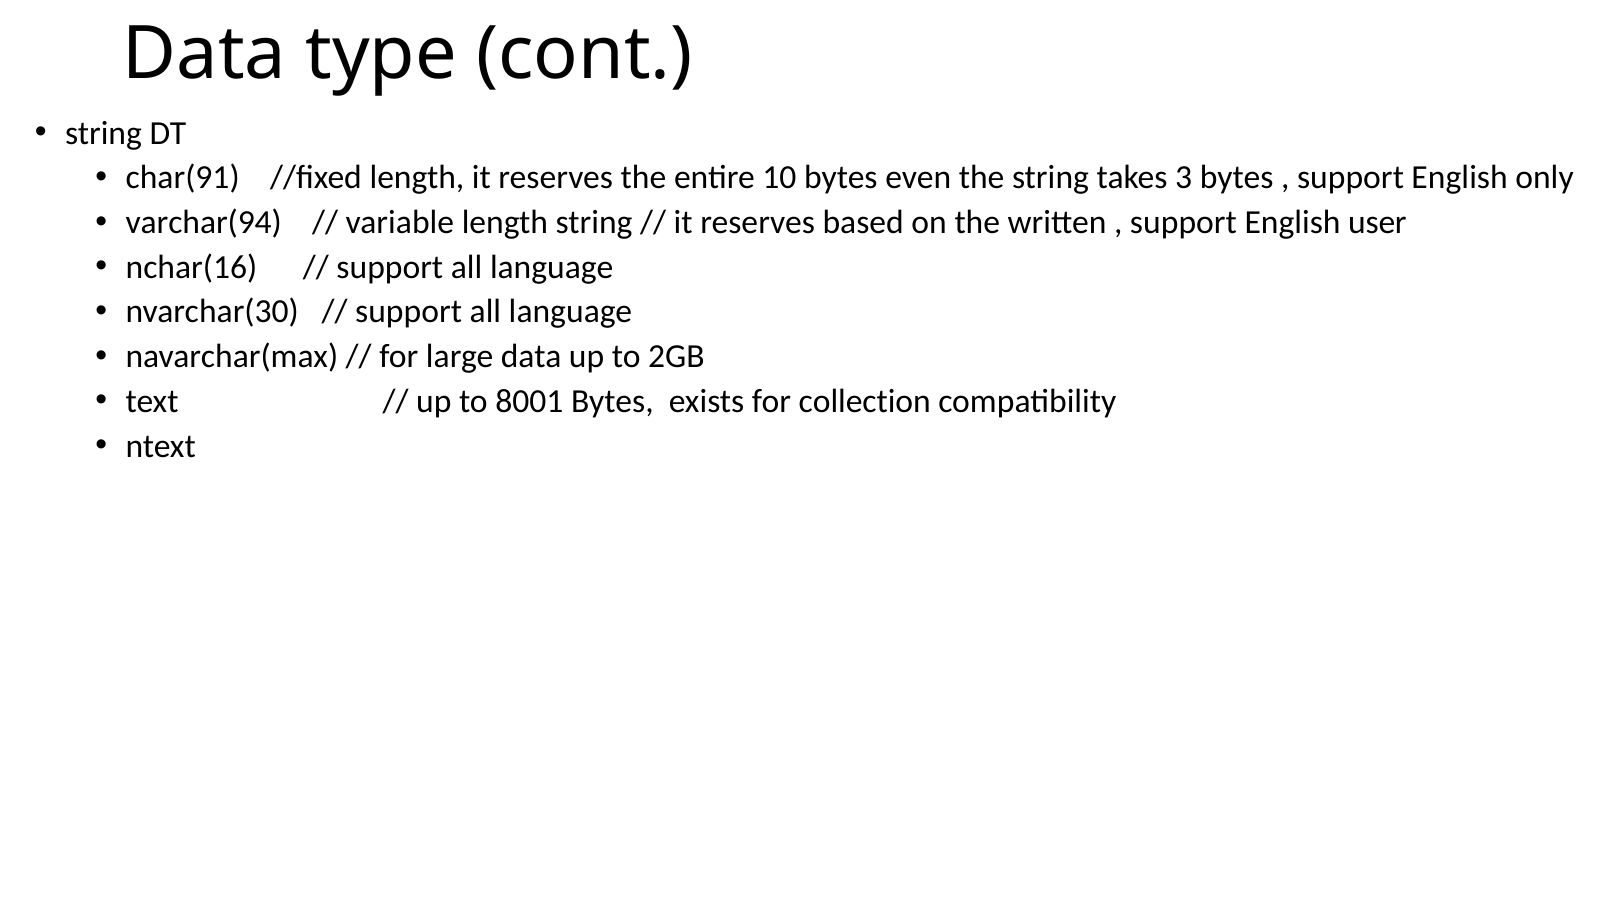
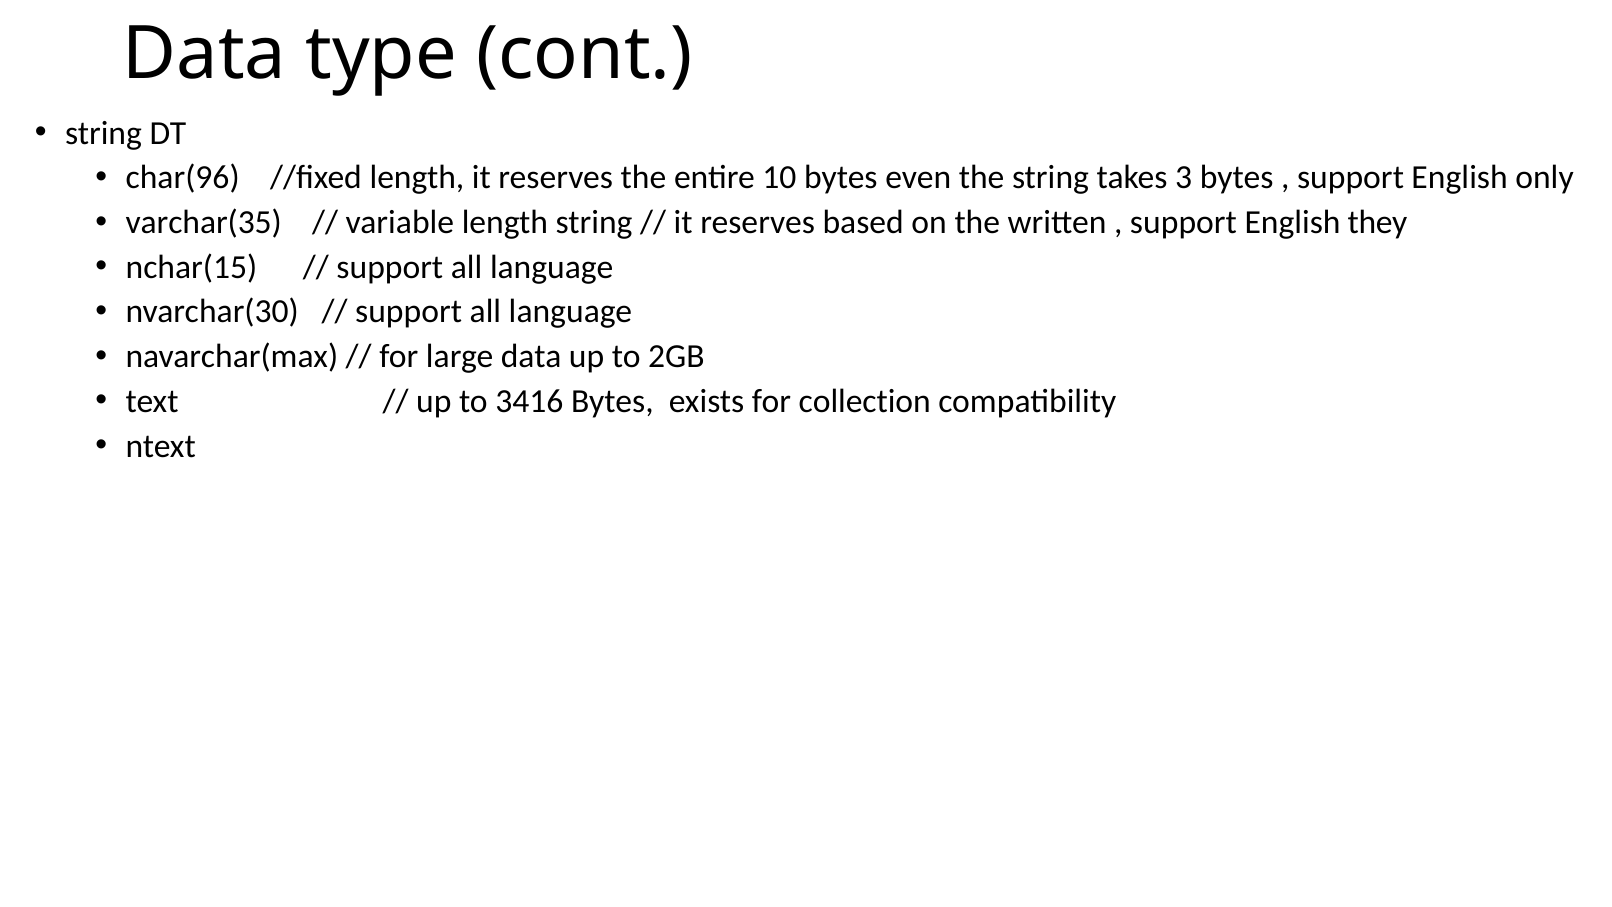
char(91: char(91 -> char(96
varchar(94: varchar(94 -> varchar(35
user: user -> they
nchar(16: nchar(16 -> nchar(15
8001: 8001 -> 3416
